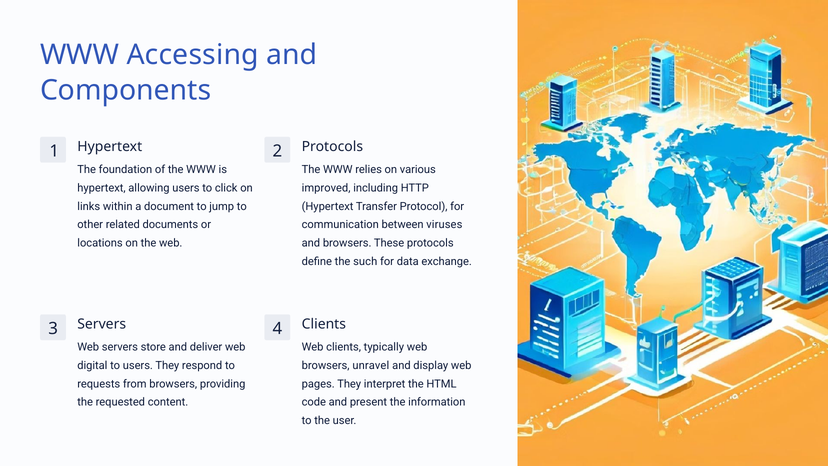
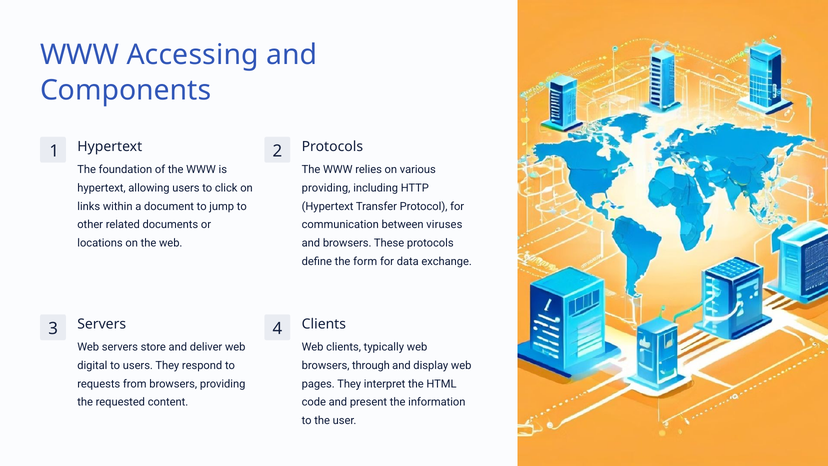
improved at (326, 188): improved -> providing
such: such -> form
unravel: unravel -> through
